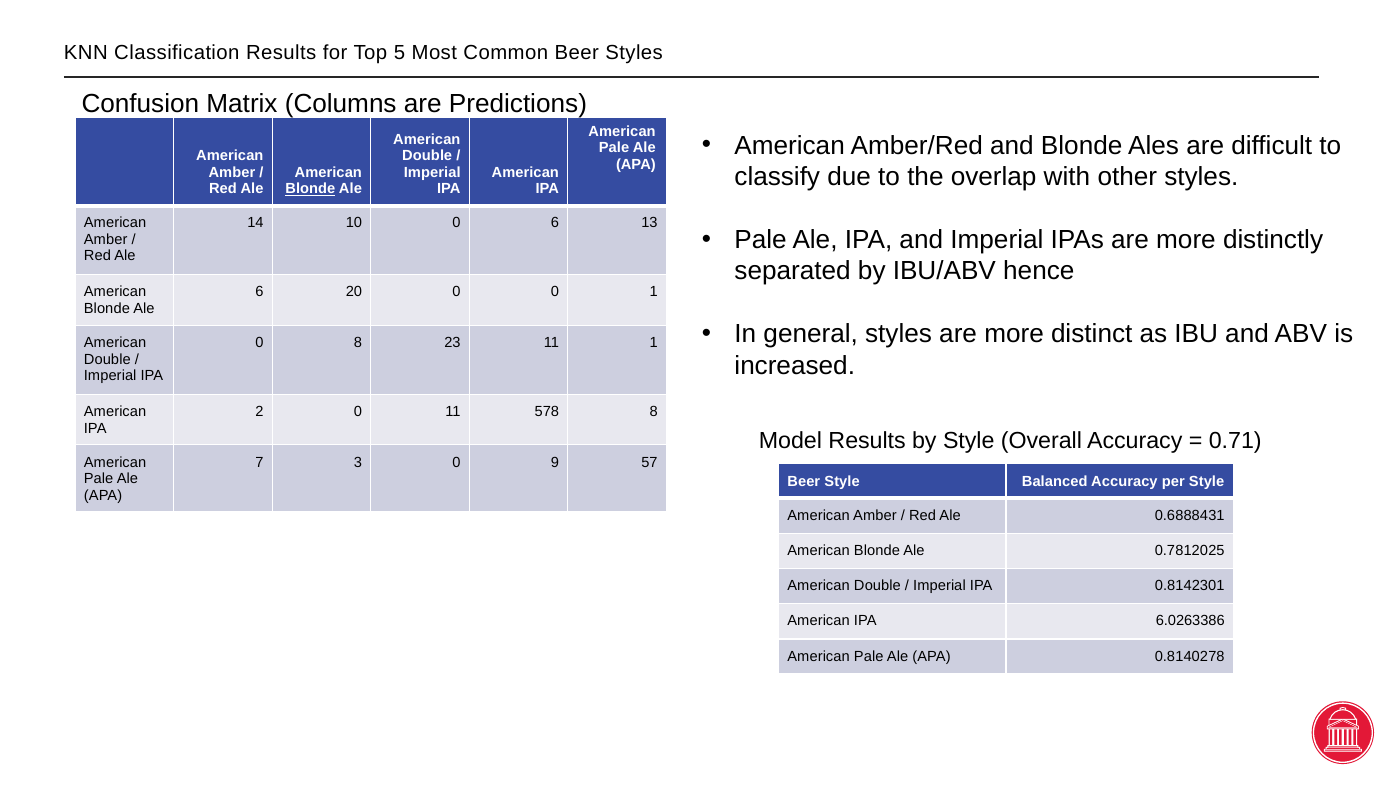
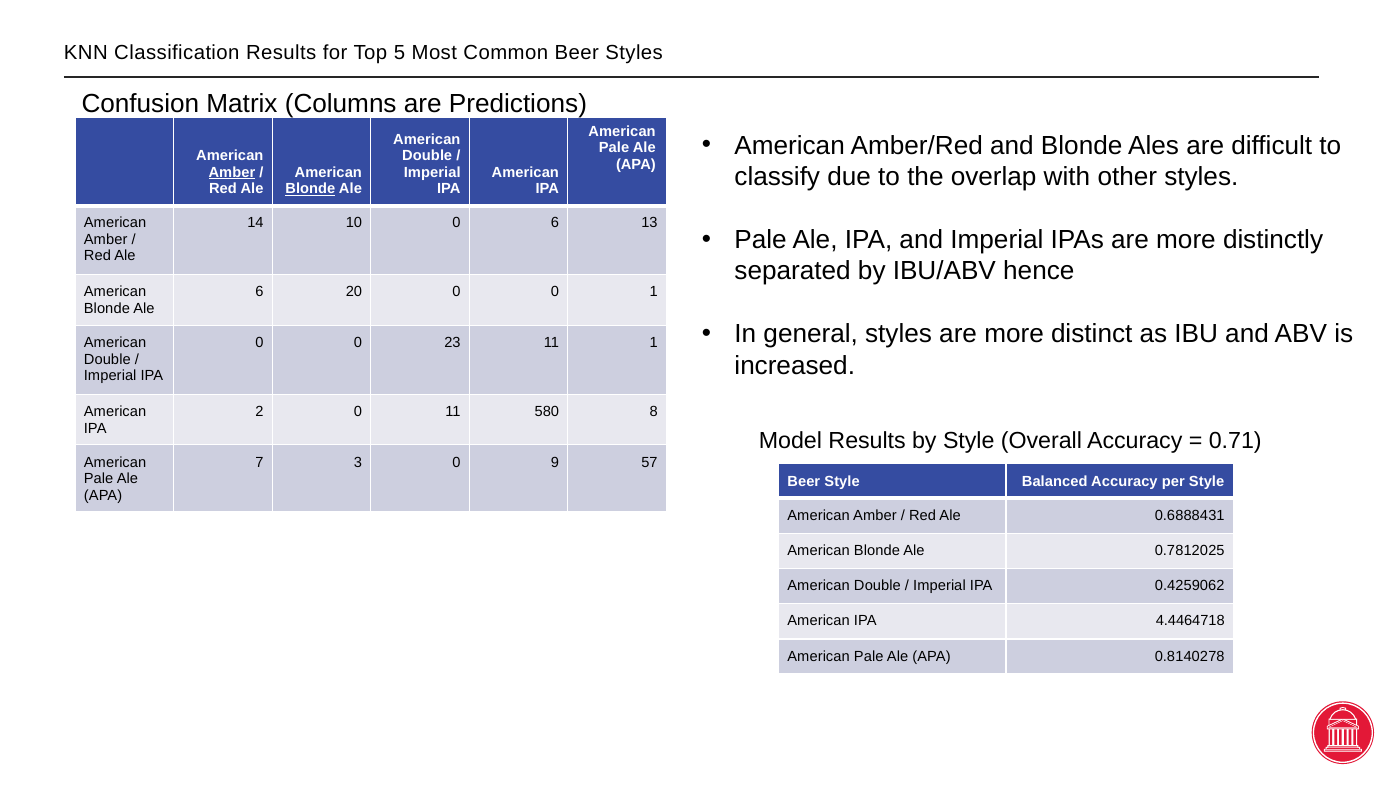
Amber at (232, 172) underline: none -> present
8 at (358, 343): 8 -> 0
578: 578 -> 580
0.8142301: 0.8142301 -> 0.4259062
6.0263386: 6.0263386 -> 4.4464718
